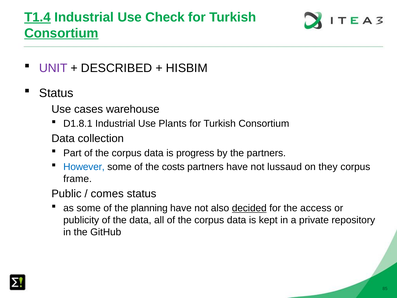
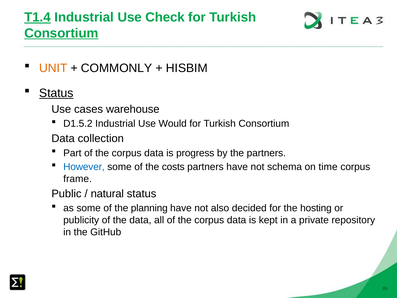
UNIT colour: purple -> orange
DESCRIBED: DESCRIBED -> COMMONLY
Status at (56, 93) underline: none -> present
D1.8.1: D1.8.1 -> D1.5.2
Plants: Plants -> Would
lussaud: lussaud -> schema
they: they -> time
comes: comes -> natural
decided underline: present -> none
access: access -> hosting
